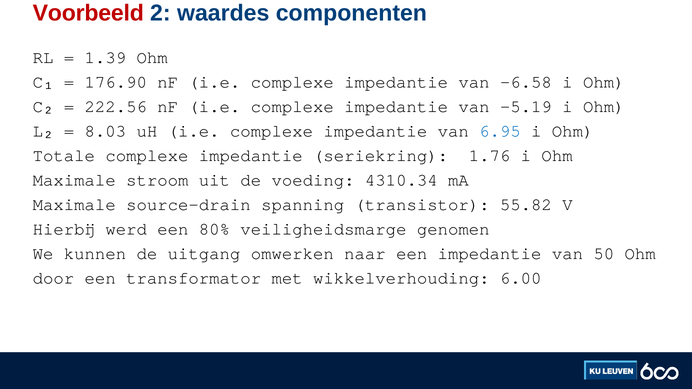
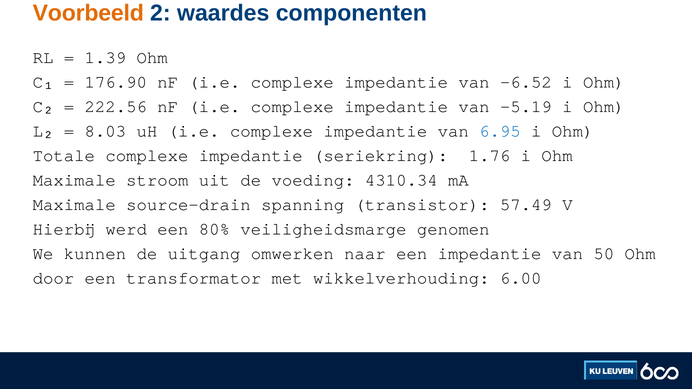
Voorbeeld colour: red -> orange
-6.58: -6.58 -> -6.52
55.82: 55.82 -> 57.49
